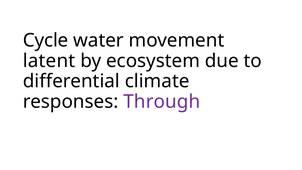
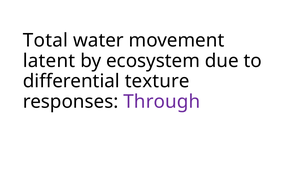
Cycle: Cycle -> Total
climate: climate -> texture
